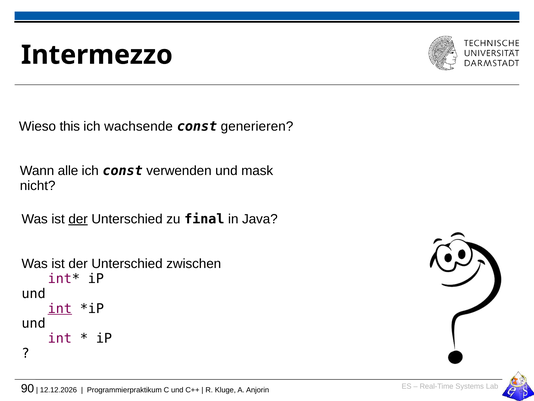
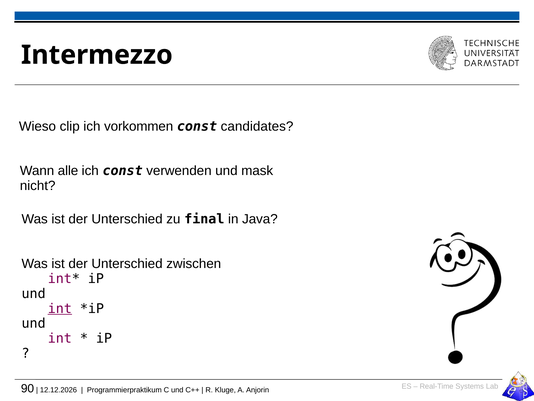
this: this -> clip
wachsende: wachsende -> vorkommen
generieren: generieren -> candidates
der at (78, 219) underline: present -> none
